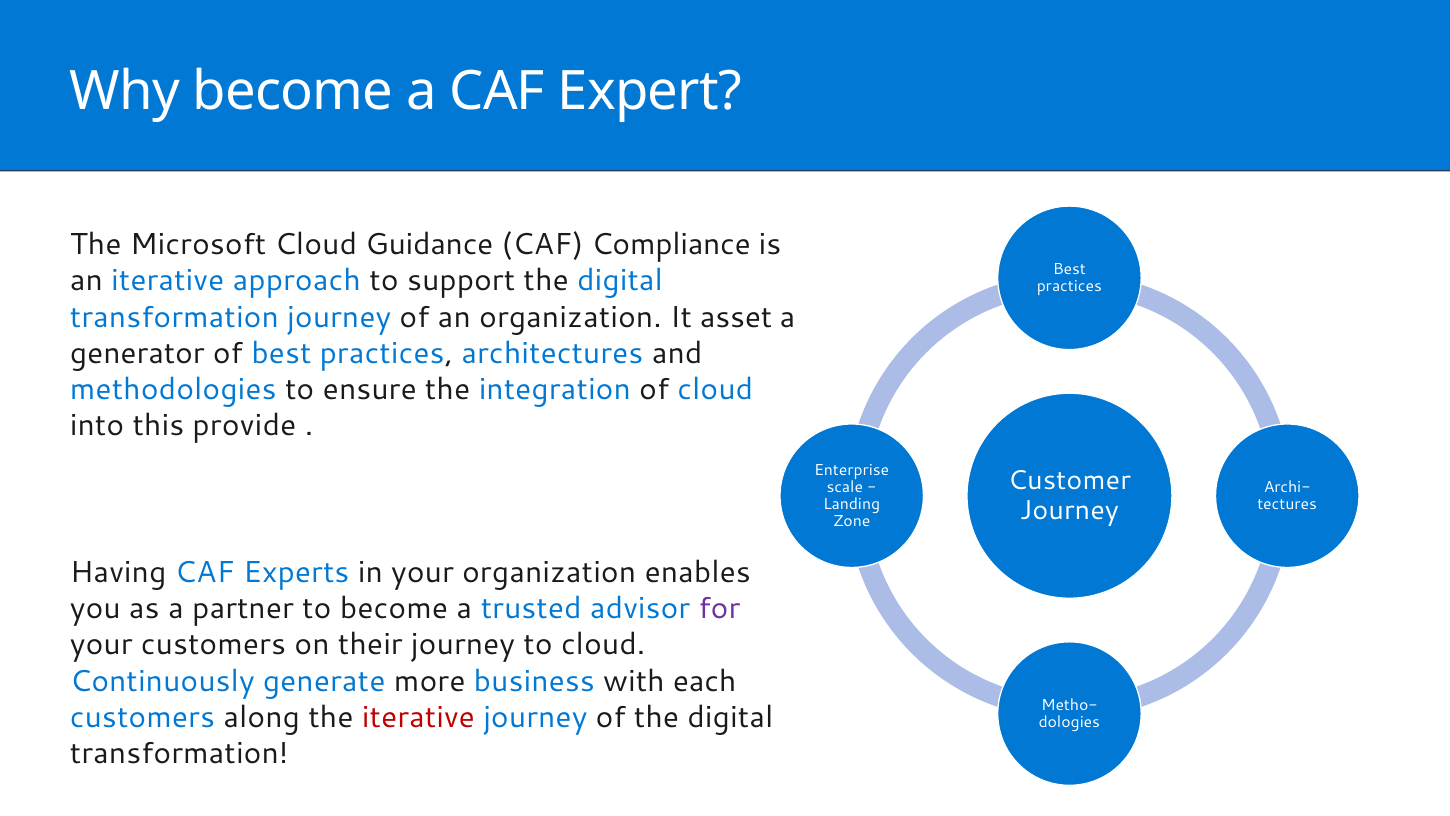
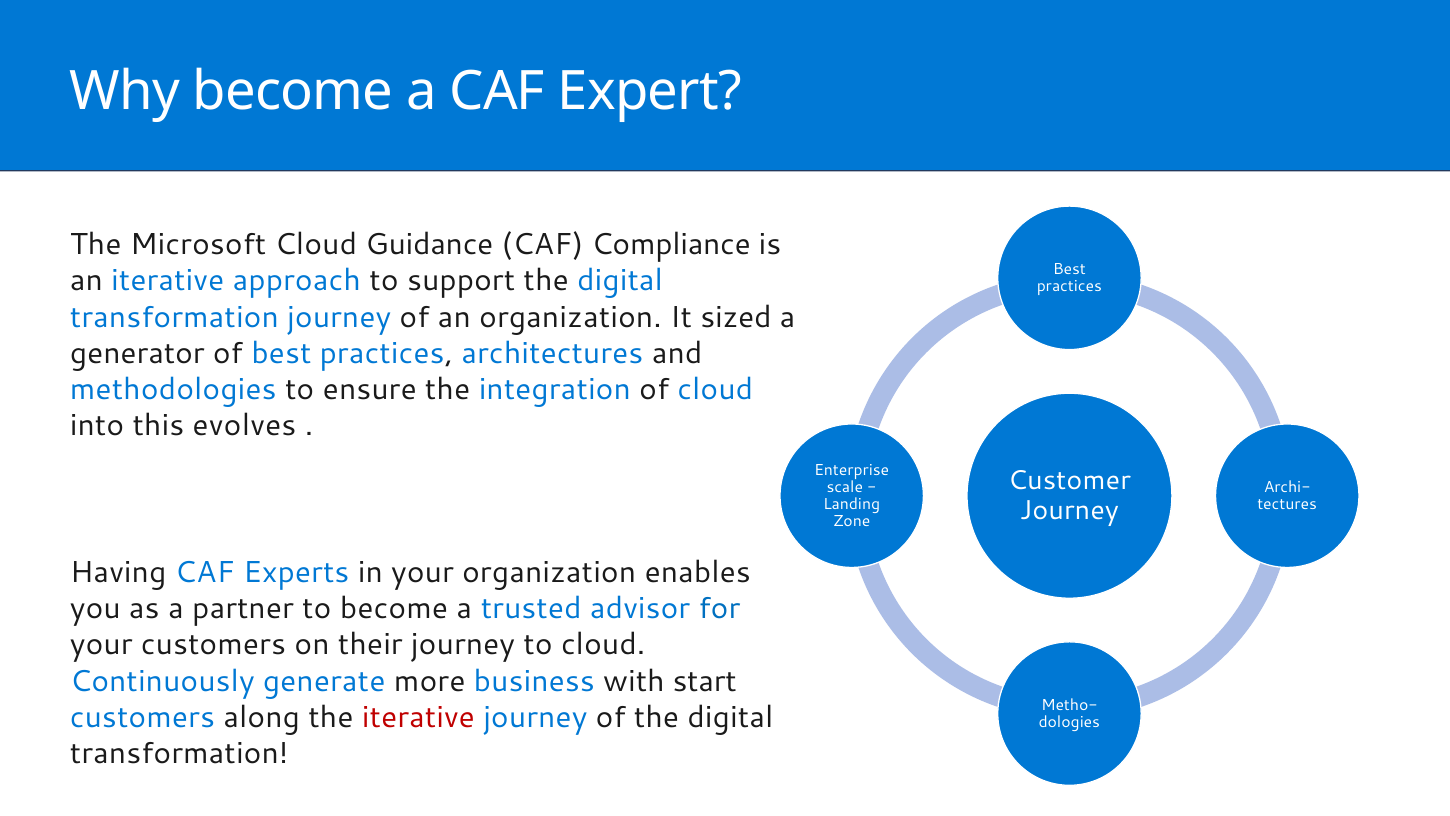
asset: asset -> sized
provide: provide -> evolves
for colour: purple -> blue
each: each -> start
